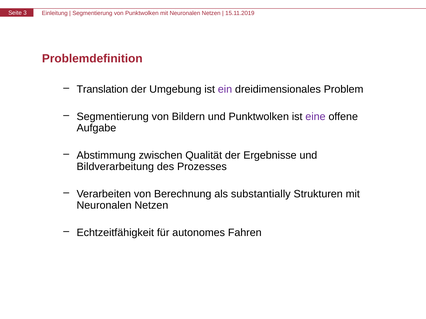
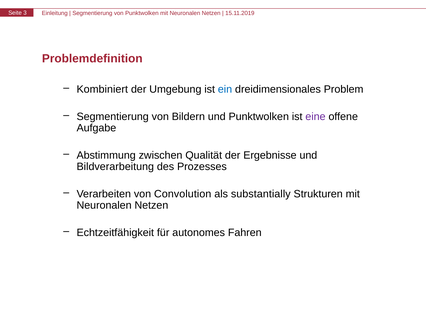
Translation: Translation -> Kombiniert
ein colour: purple -> blue
Berechnung: Berechnung -> Convolution
